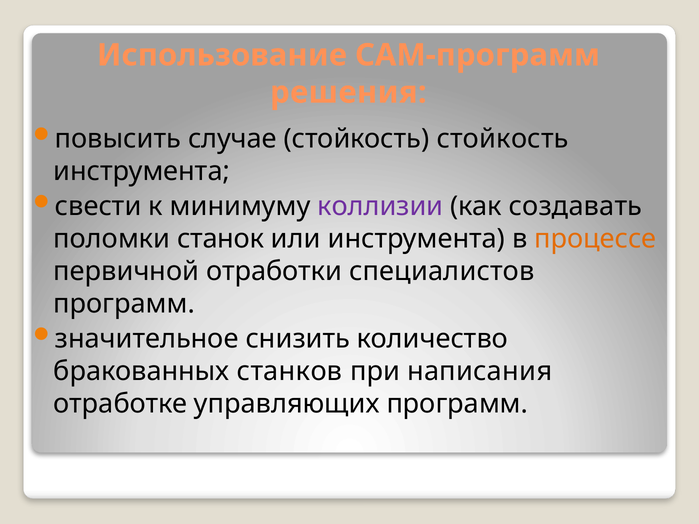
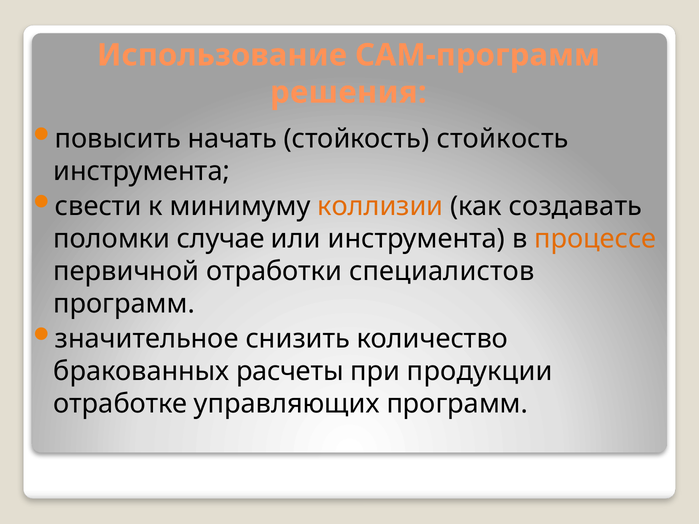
случае: случае -> начать
коллизии colour: purple -> orange
станок: станок -> случае
станков: станков -> расчеты
написания: написания -> продукции
